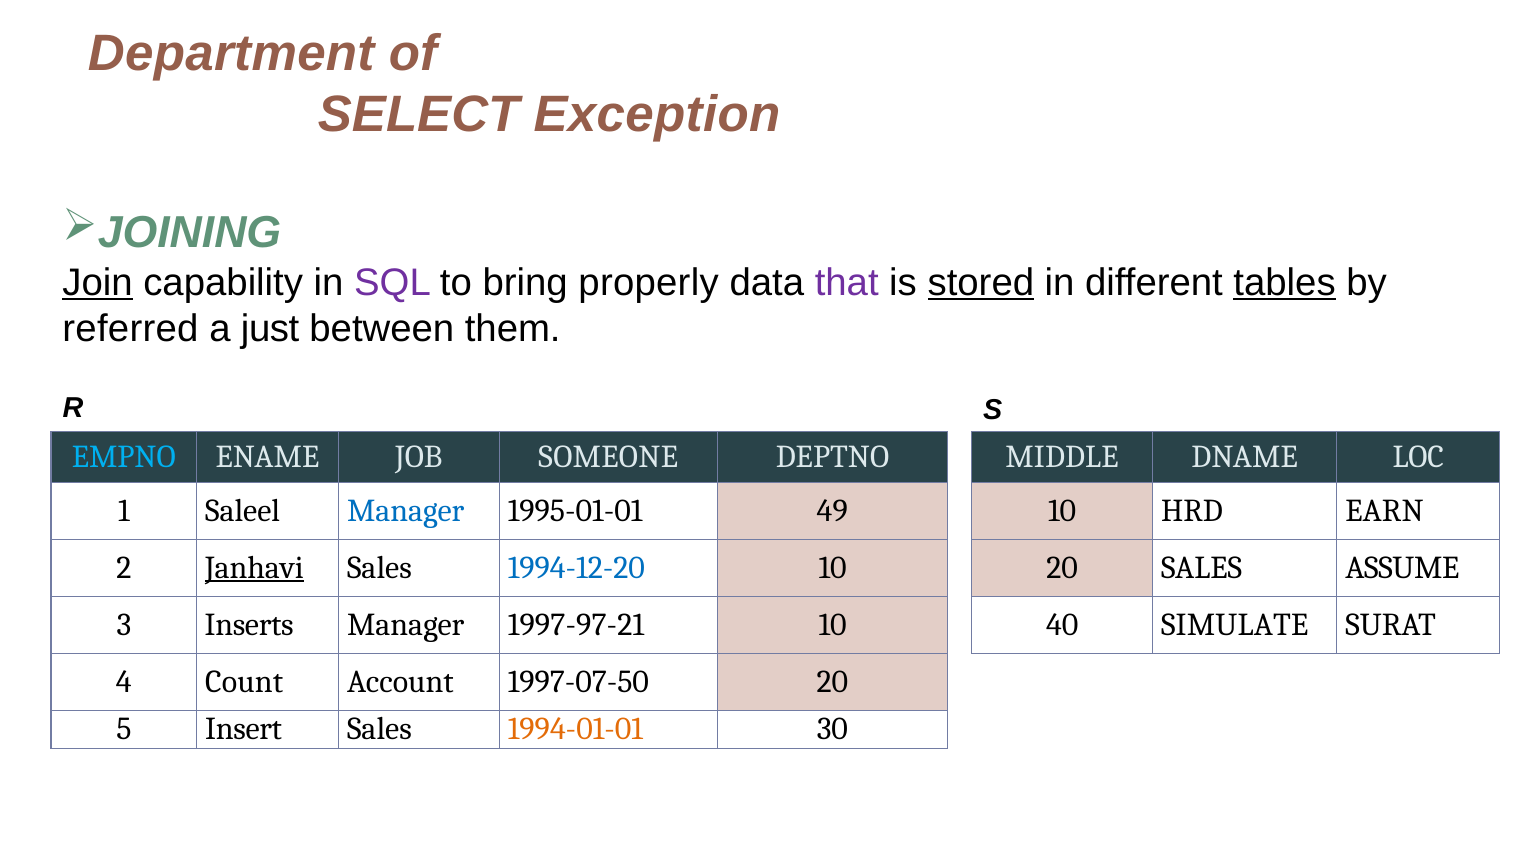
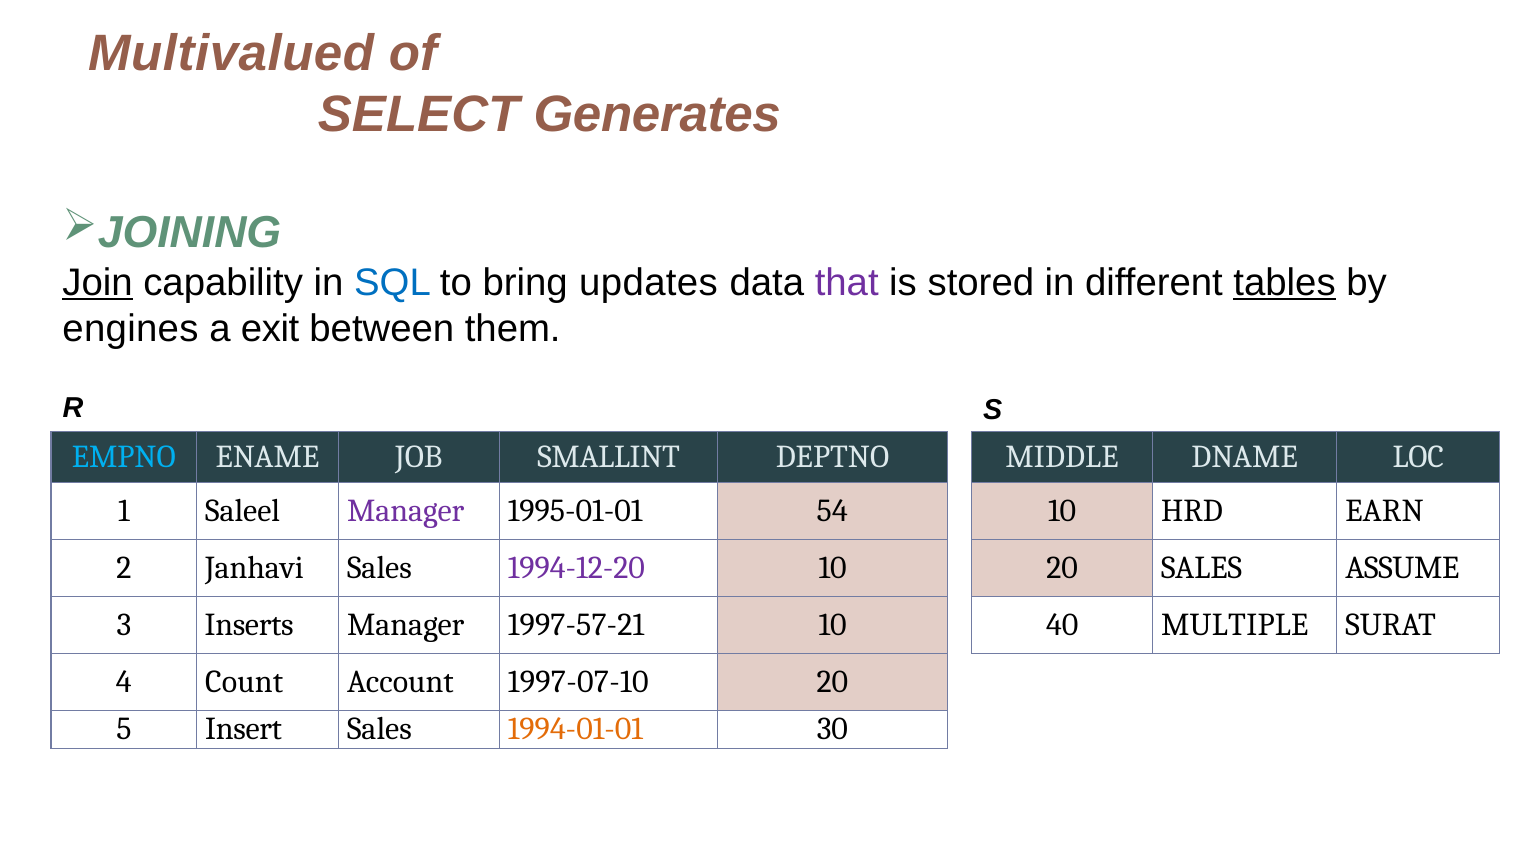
Department: Department -> Multivalued
Exception: Exception -> Generates
SQL colour: purple -> blue
properly: properly -> updates
stored underline: present -> none
referred: referred -> engines
just: just -> exit
SOMEONE: SOMEONE -> SMALLINT
Manager at (406, 510) colour: blue -> purple
49: 49 -> 54
Janhavi underline: present -> none
1994-12-20 colour: blue -> purple
1997-97-21: 1997-97-21 -> 1997-57-21
SIMULATE: SIMULATE -> MULTIPLE
1997-07-50: 1997-07-50 -> 1997-07-10
